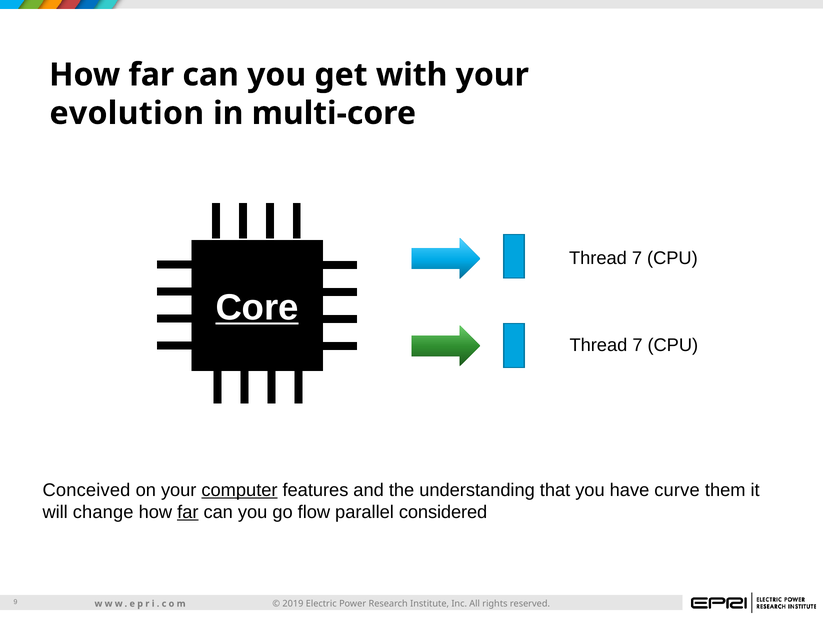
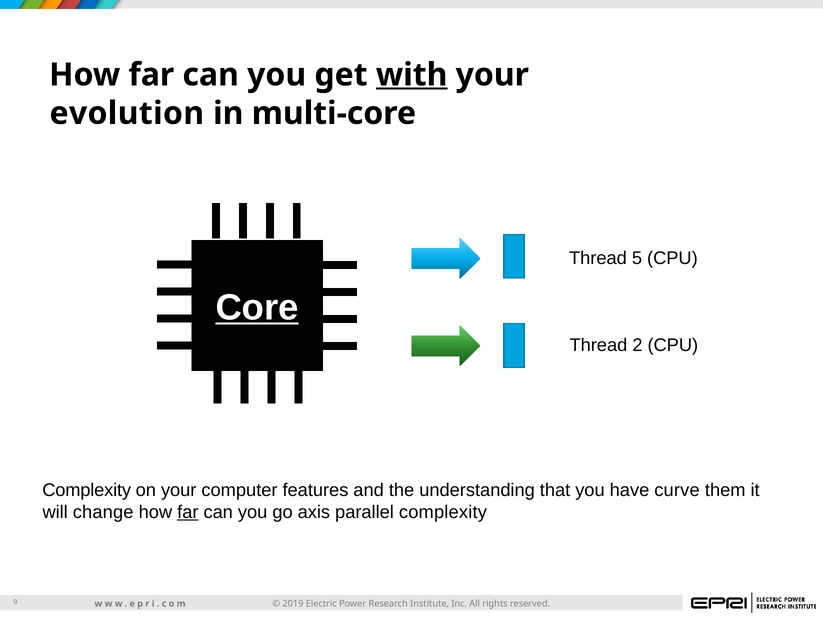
with underline: none -> present
7 at (637, 258): 7 -> 5
7 at (637, 345): 7 -> 2
Conceived at (86, 490): Conceived -> Complexity
computer underline: present -> none
flow: flow -> axis
parallel considered: considered -> complexity
